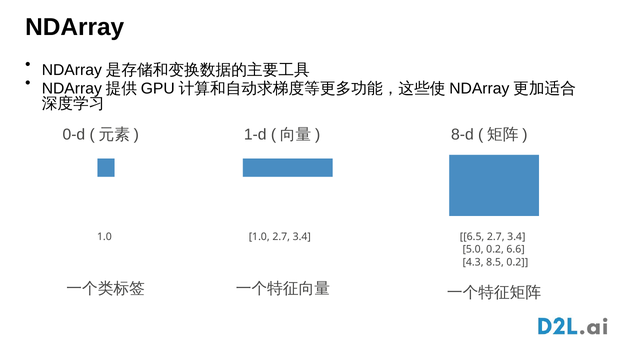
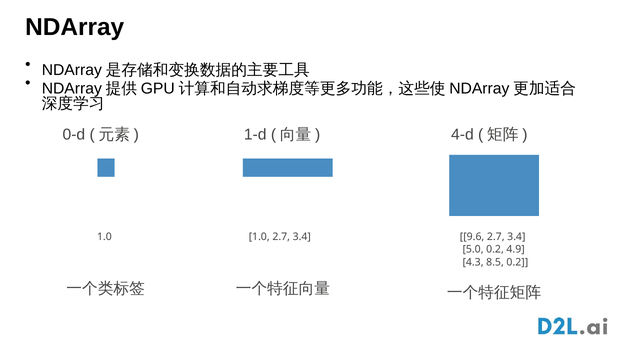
8-d: 8-d -> 4-d
6.5: 6.5 -> 9.6
6.6: 6.6 -> 4.9
